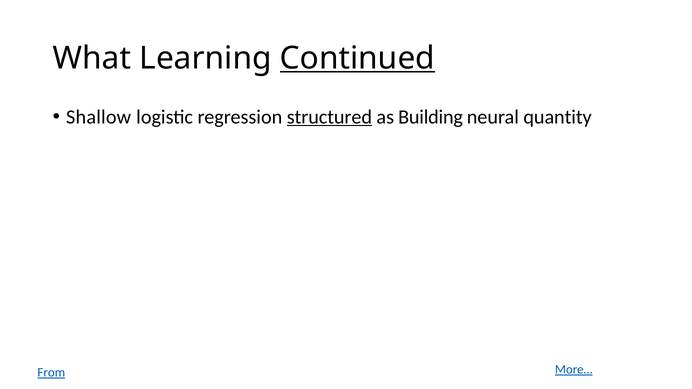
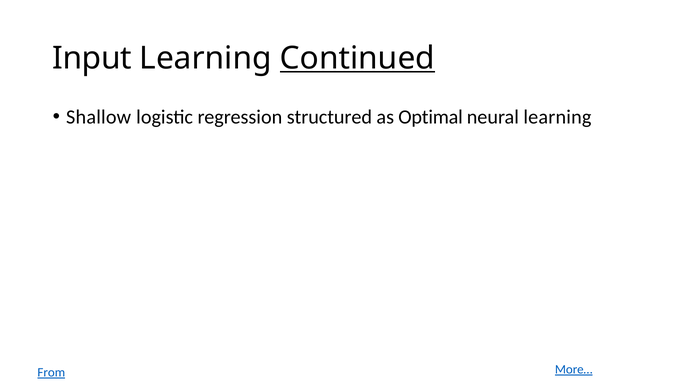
What: What -> Input
structured underline: present -> none
Building: Building -> Optimal
neural quantity: quantity -> learning
